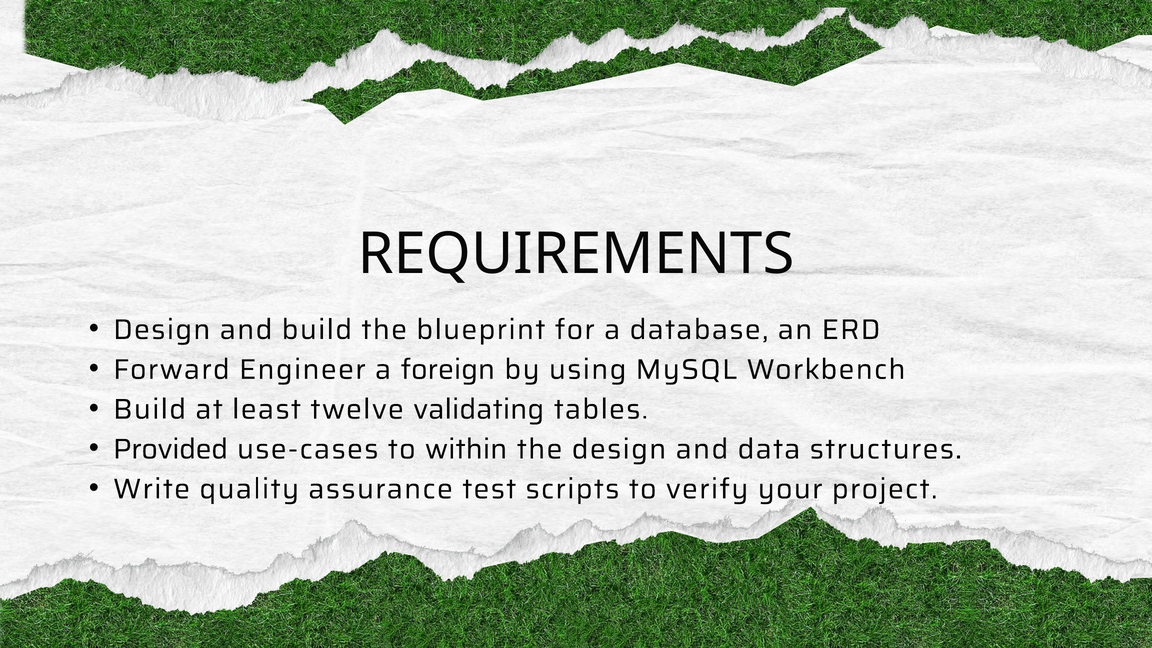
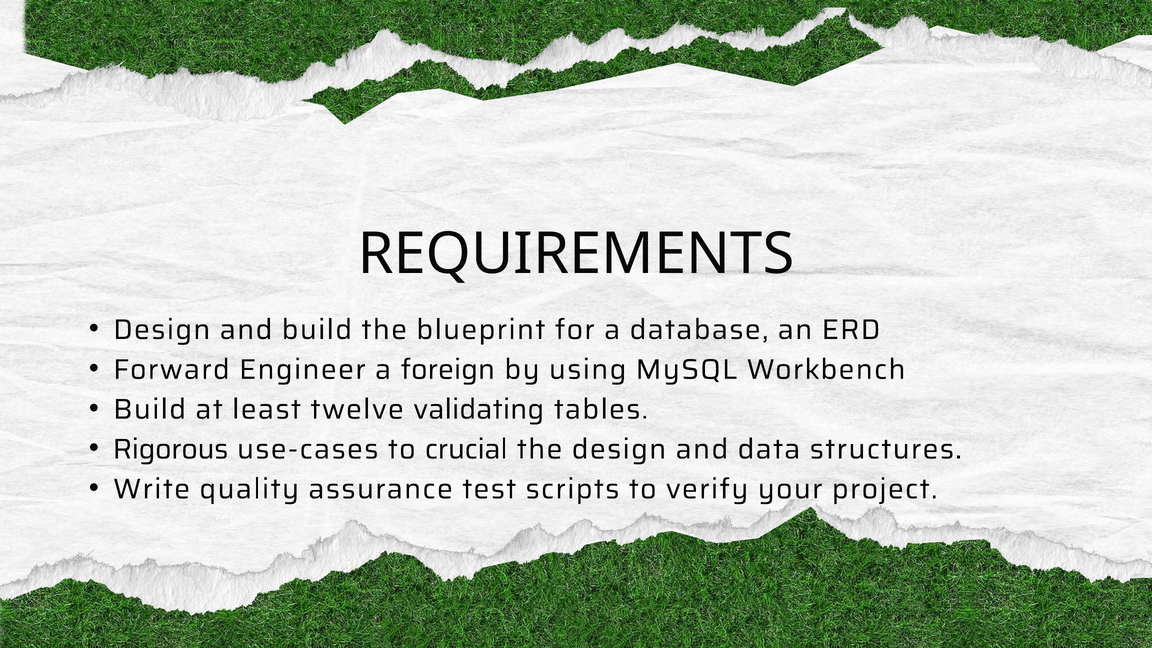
Provided: Provided -> Rigorous
within: within -> crucial
